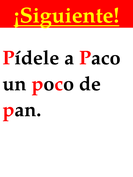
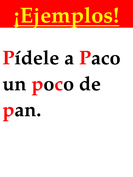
¡Siguiente: ¡Siguiente -> ¡Ejemplos
